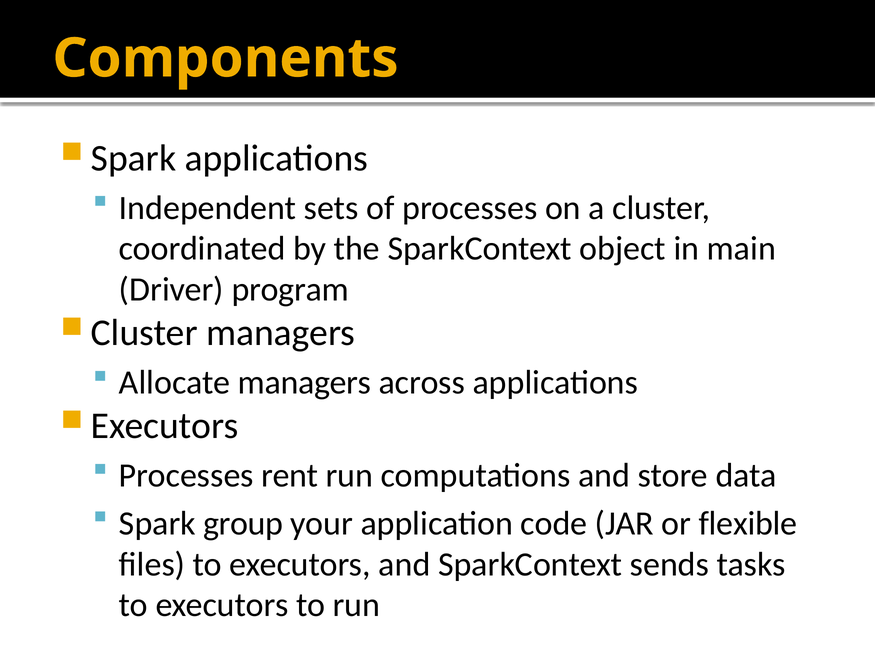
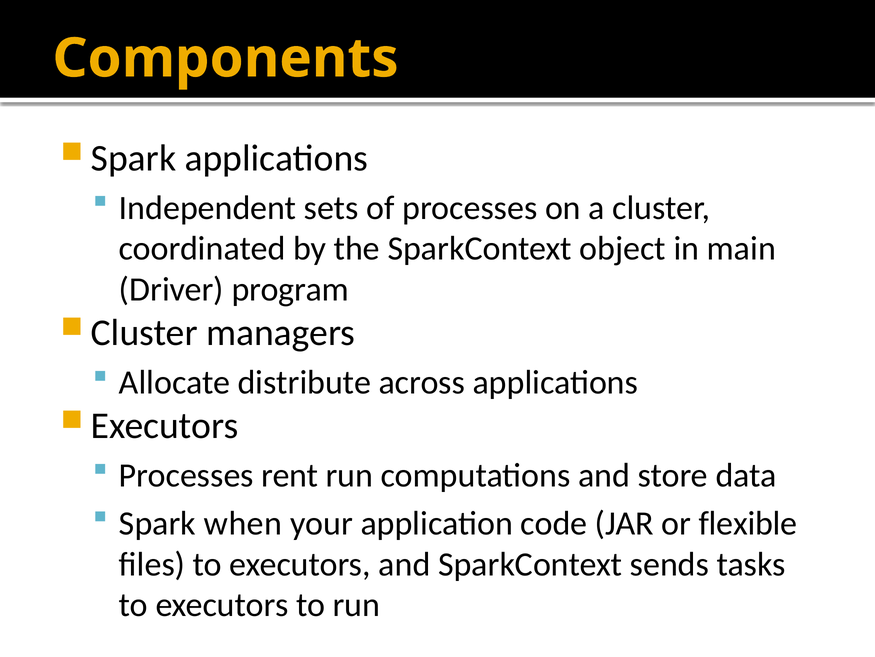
Allocate managers: managers -> distribute
group: group -> when
